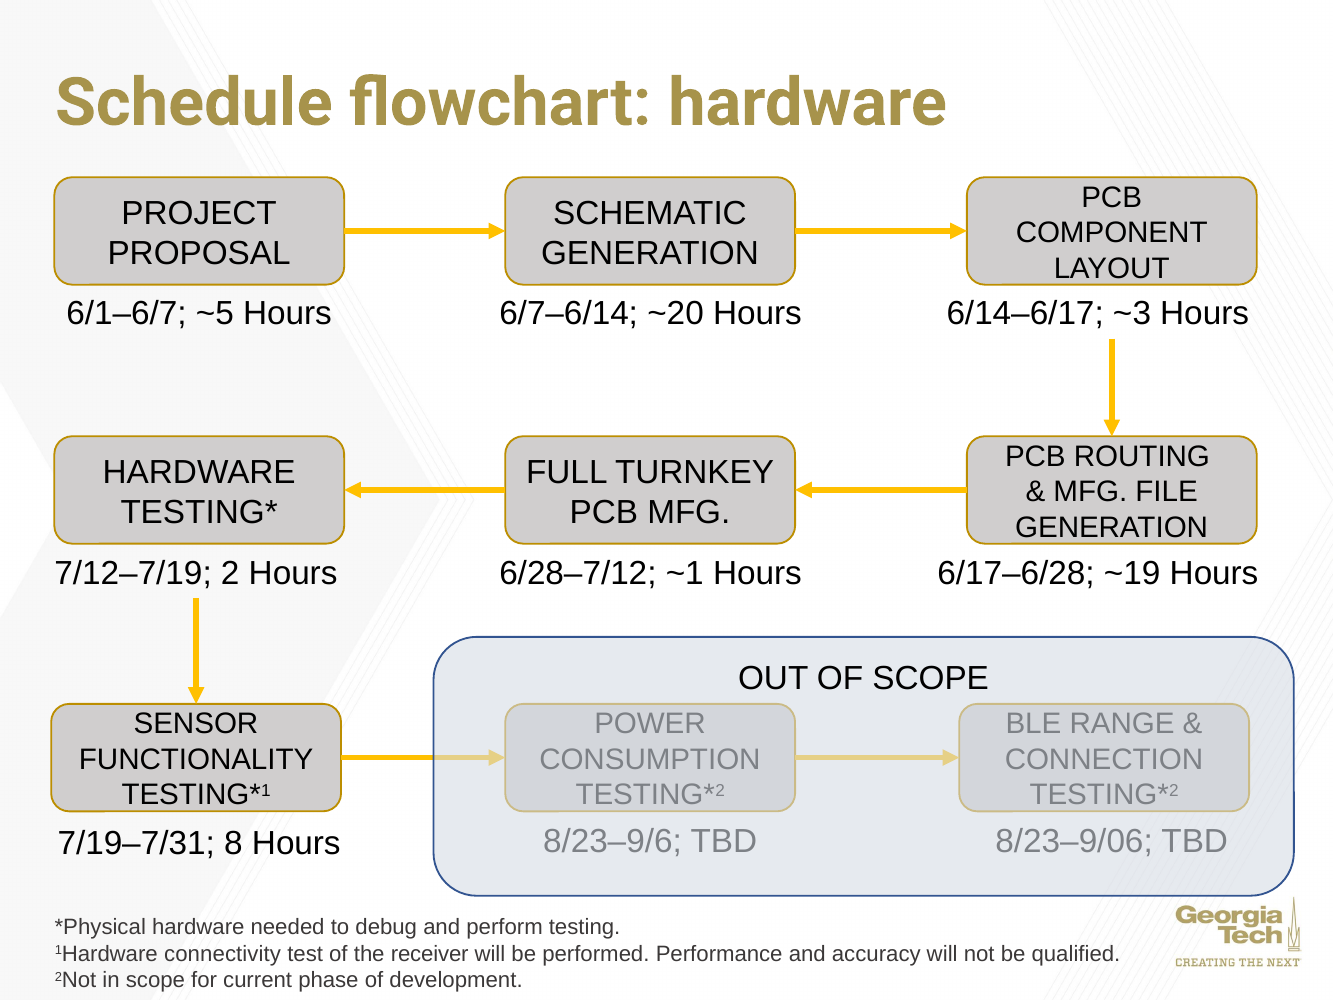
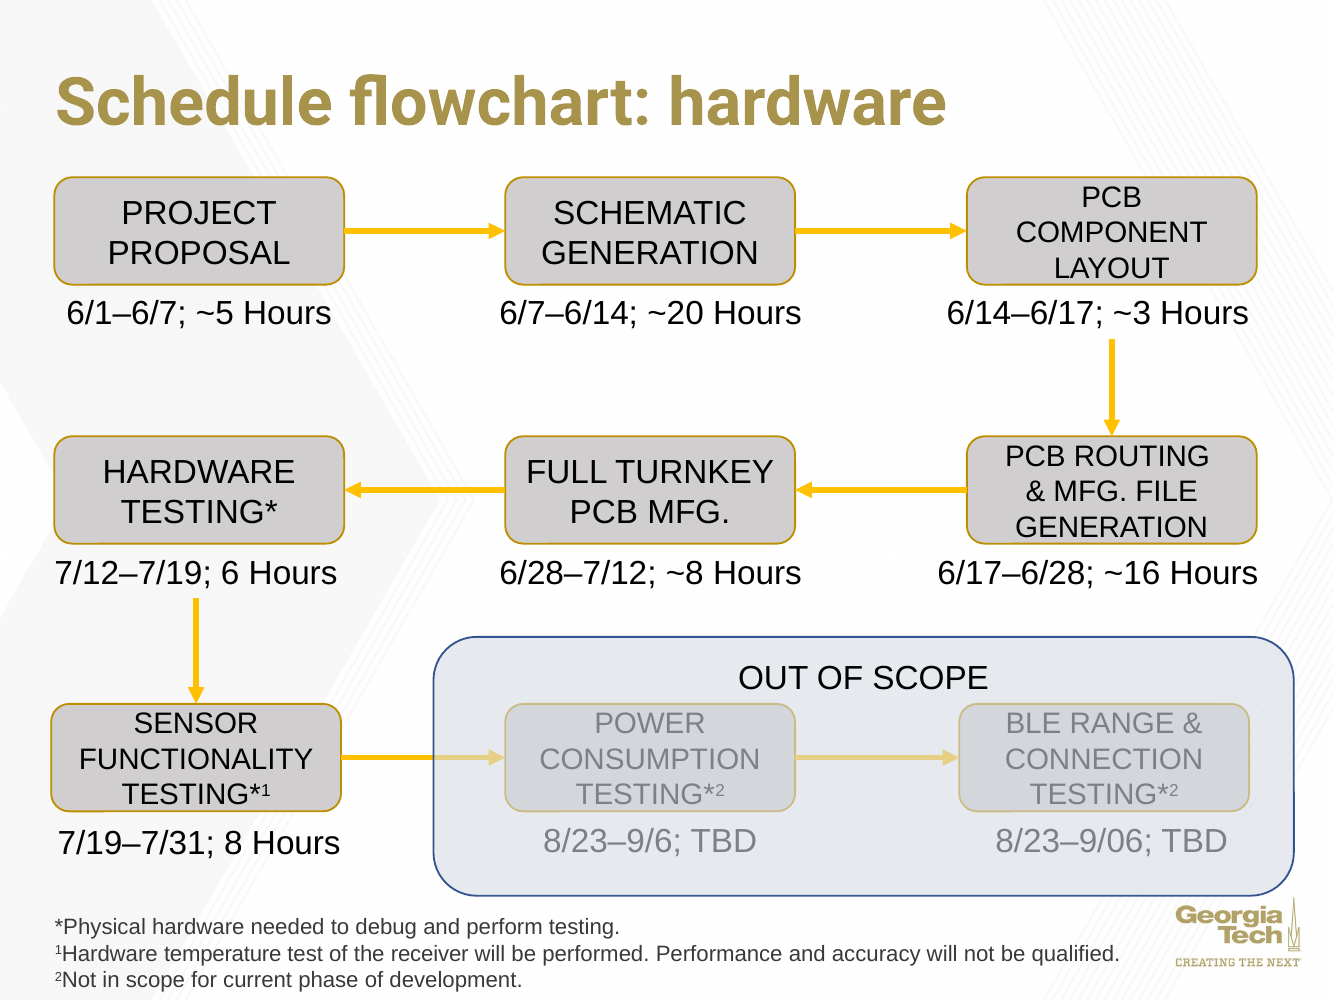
2: 2 -> 6
~1: ~1 -> ~8
~19: ~19 -> ~16
connectivity: connectivity -> temperature
